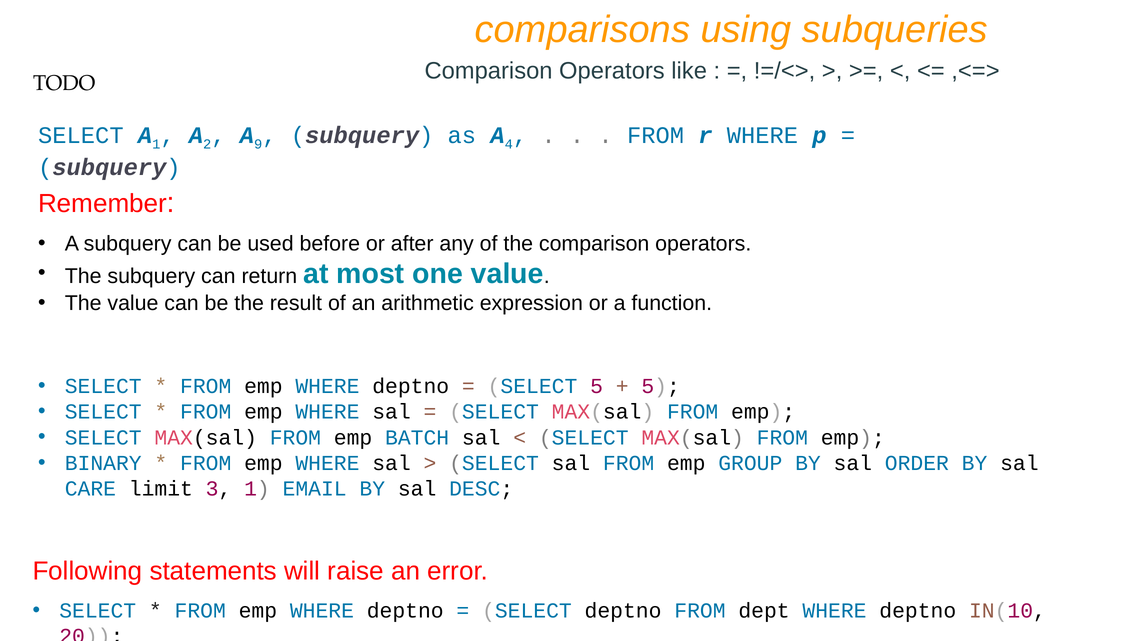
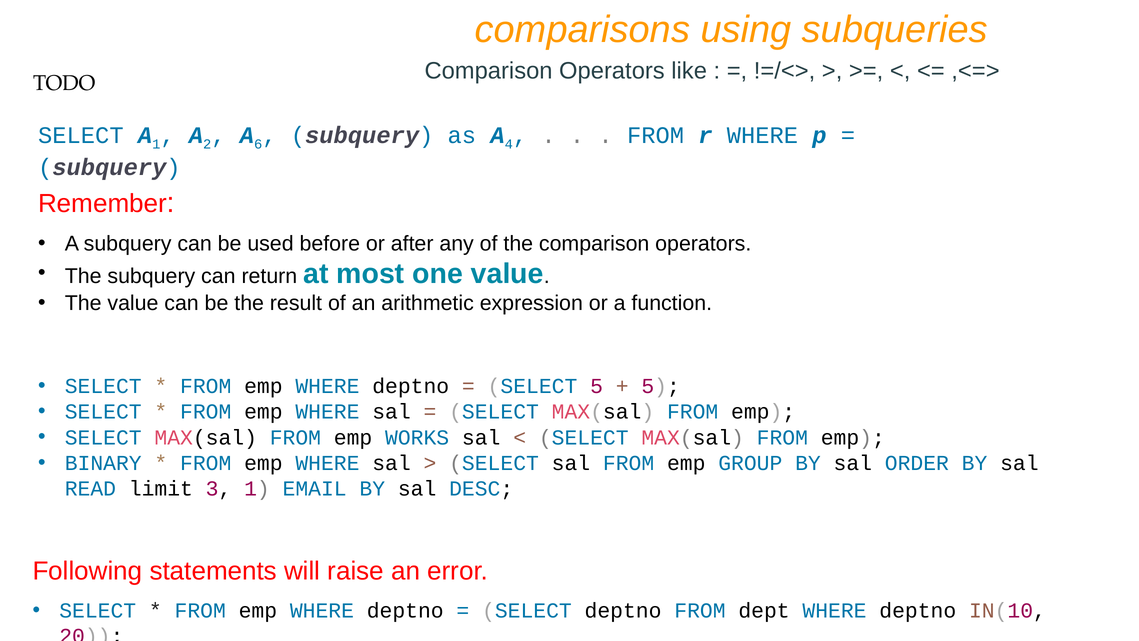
9: 9 -> 6
BATCH: BATCH -> WORKS
CARE: CARE -> READ
